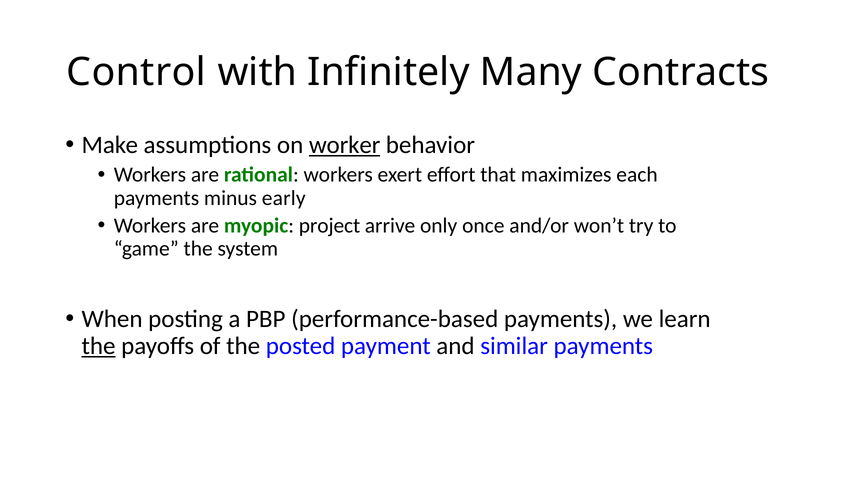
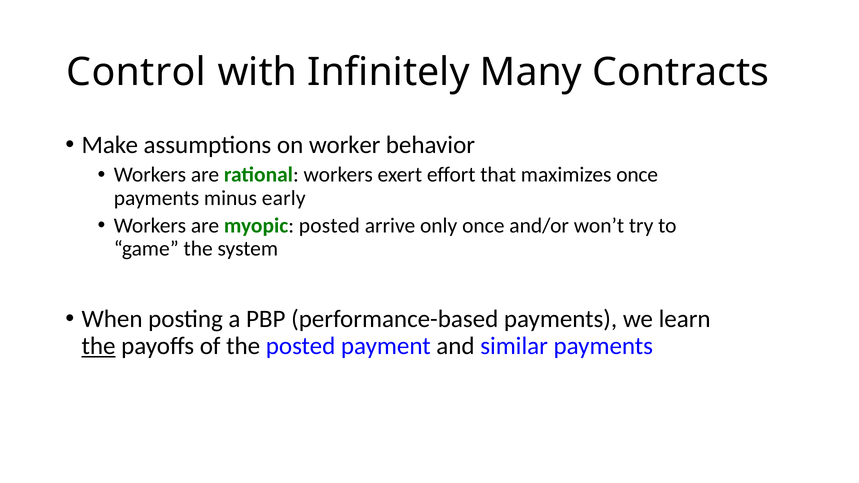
worker underline: present -> none
maximizes each: each -> once
myopic project: project -> posted
